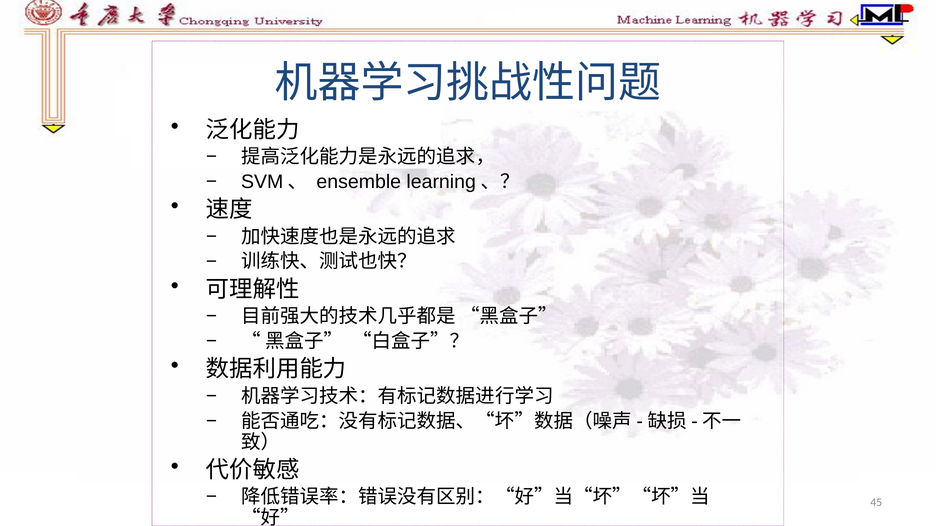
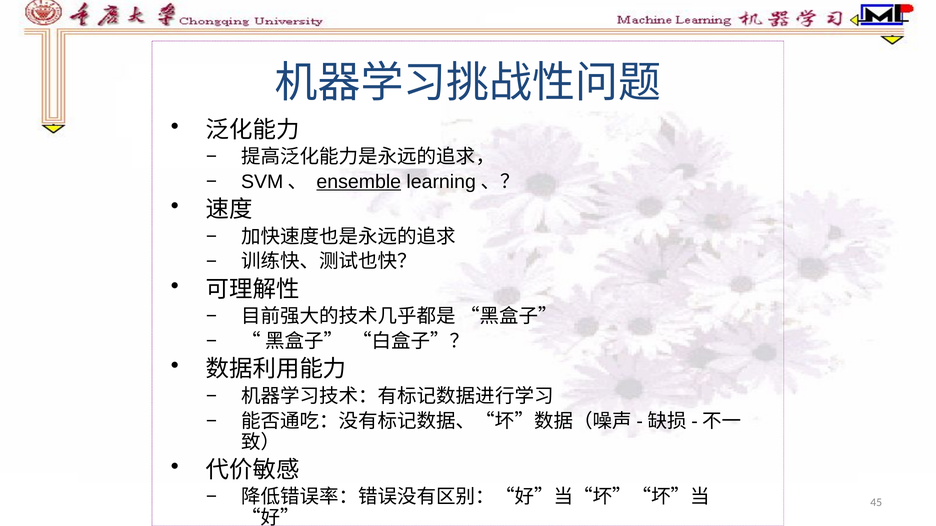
ensemble underline: none -> present
